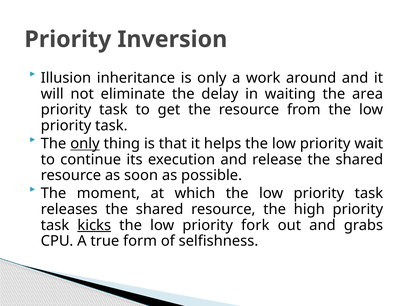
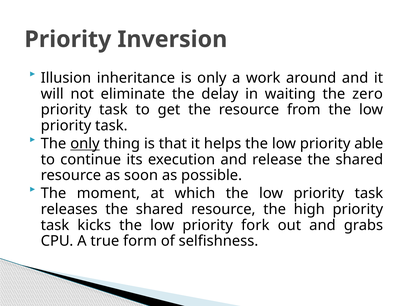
area: area -> zero
wait: wait -> able
kicks underline: present -> none
